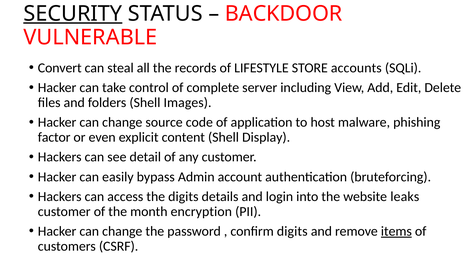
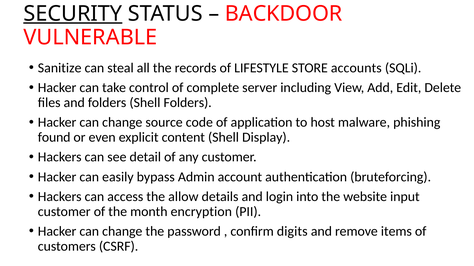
Convert: Convert -> Sanitize
Shell Images: Images -> Folders
factor: factor -> found
the digits: digits -> allow
leaks: leaks -> input
items underline: present -> none
